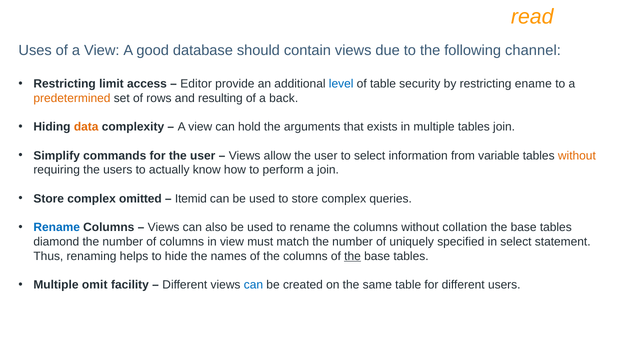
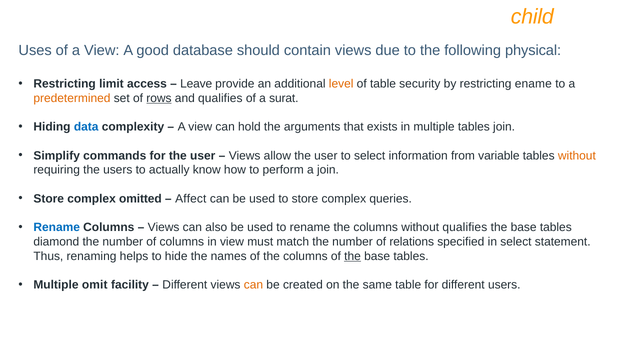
read: read -> child
channel: channel -> physical
Editor: Editor -> Leave
level colour: blue -> orange
rows underline: none -> present
and resulting: resulting -> qualifies
back: back -> surat
data colour: orange -> blue
Itemid: Itemid -> Affect
without collation: collation -> qualifies
uniquely: uniquely -> relations
can at (253, 285) colour: blue -> orange
